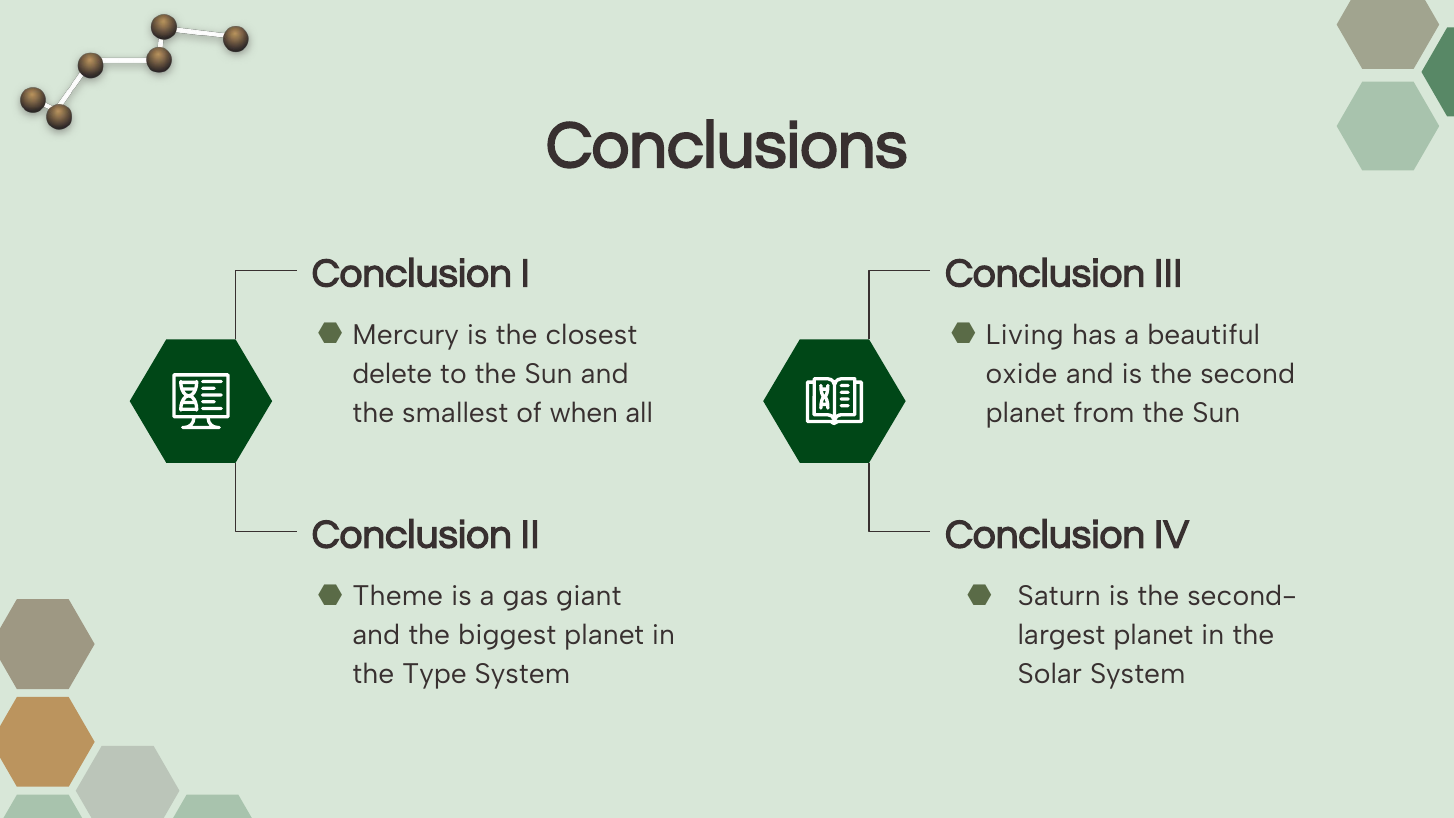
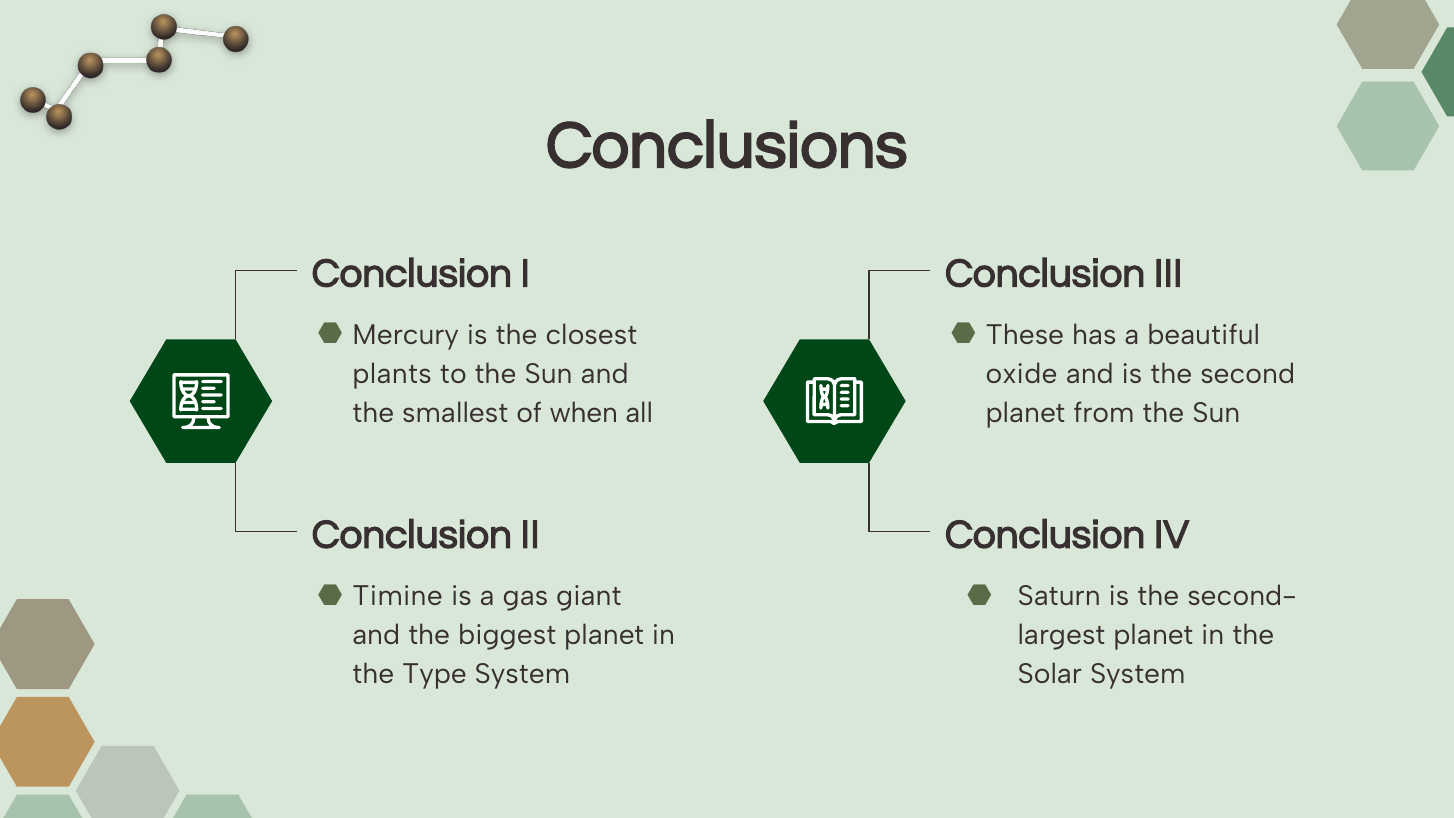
Living: Living -> These
delete: delete -> plants
Theme: Theme -> Timine
